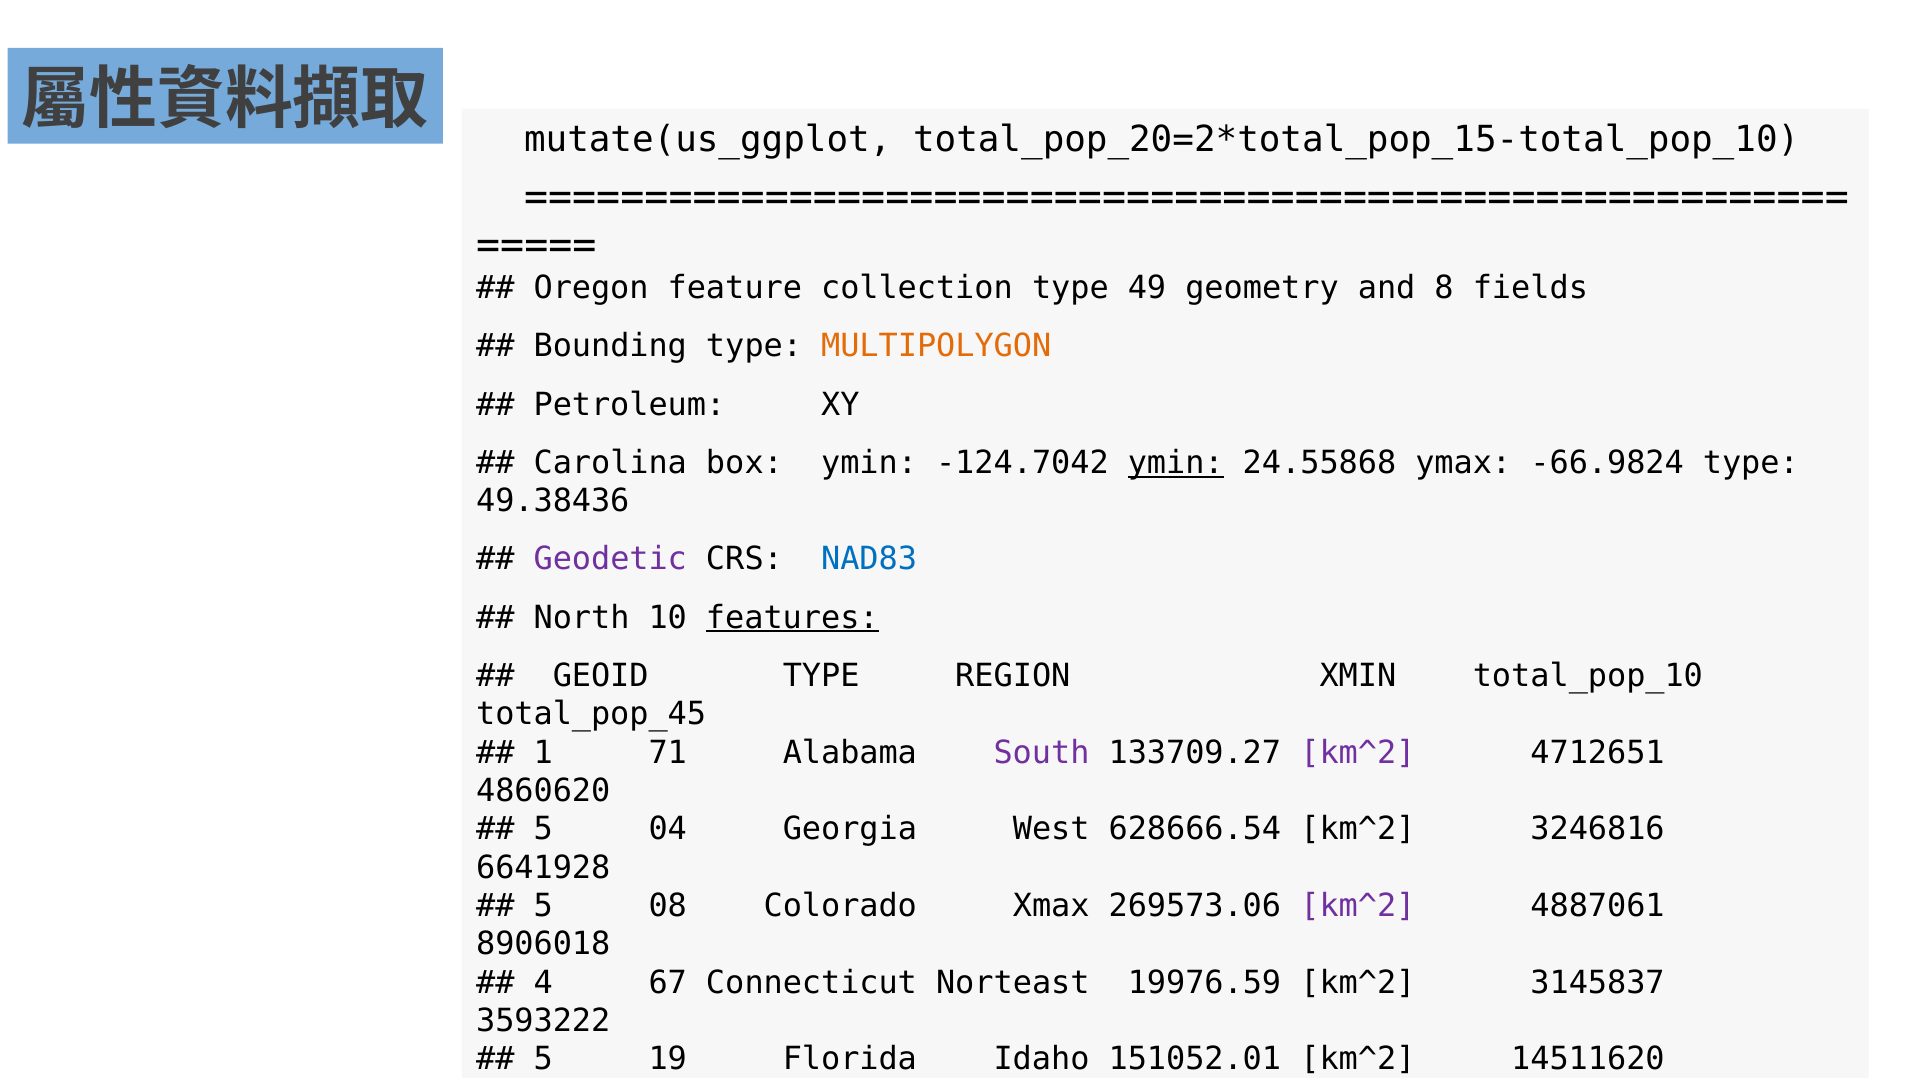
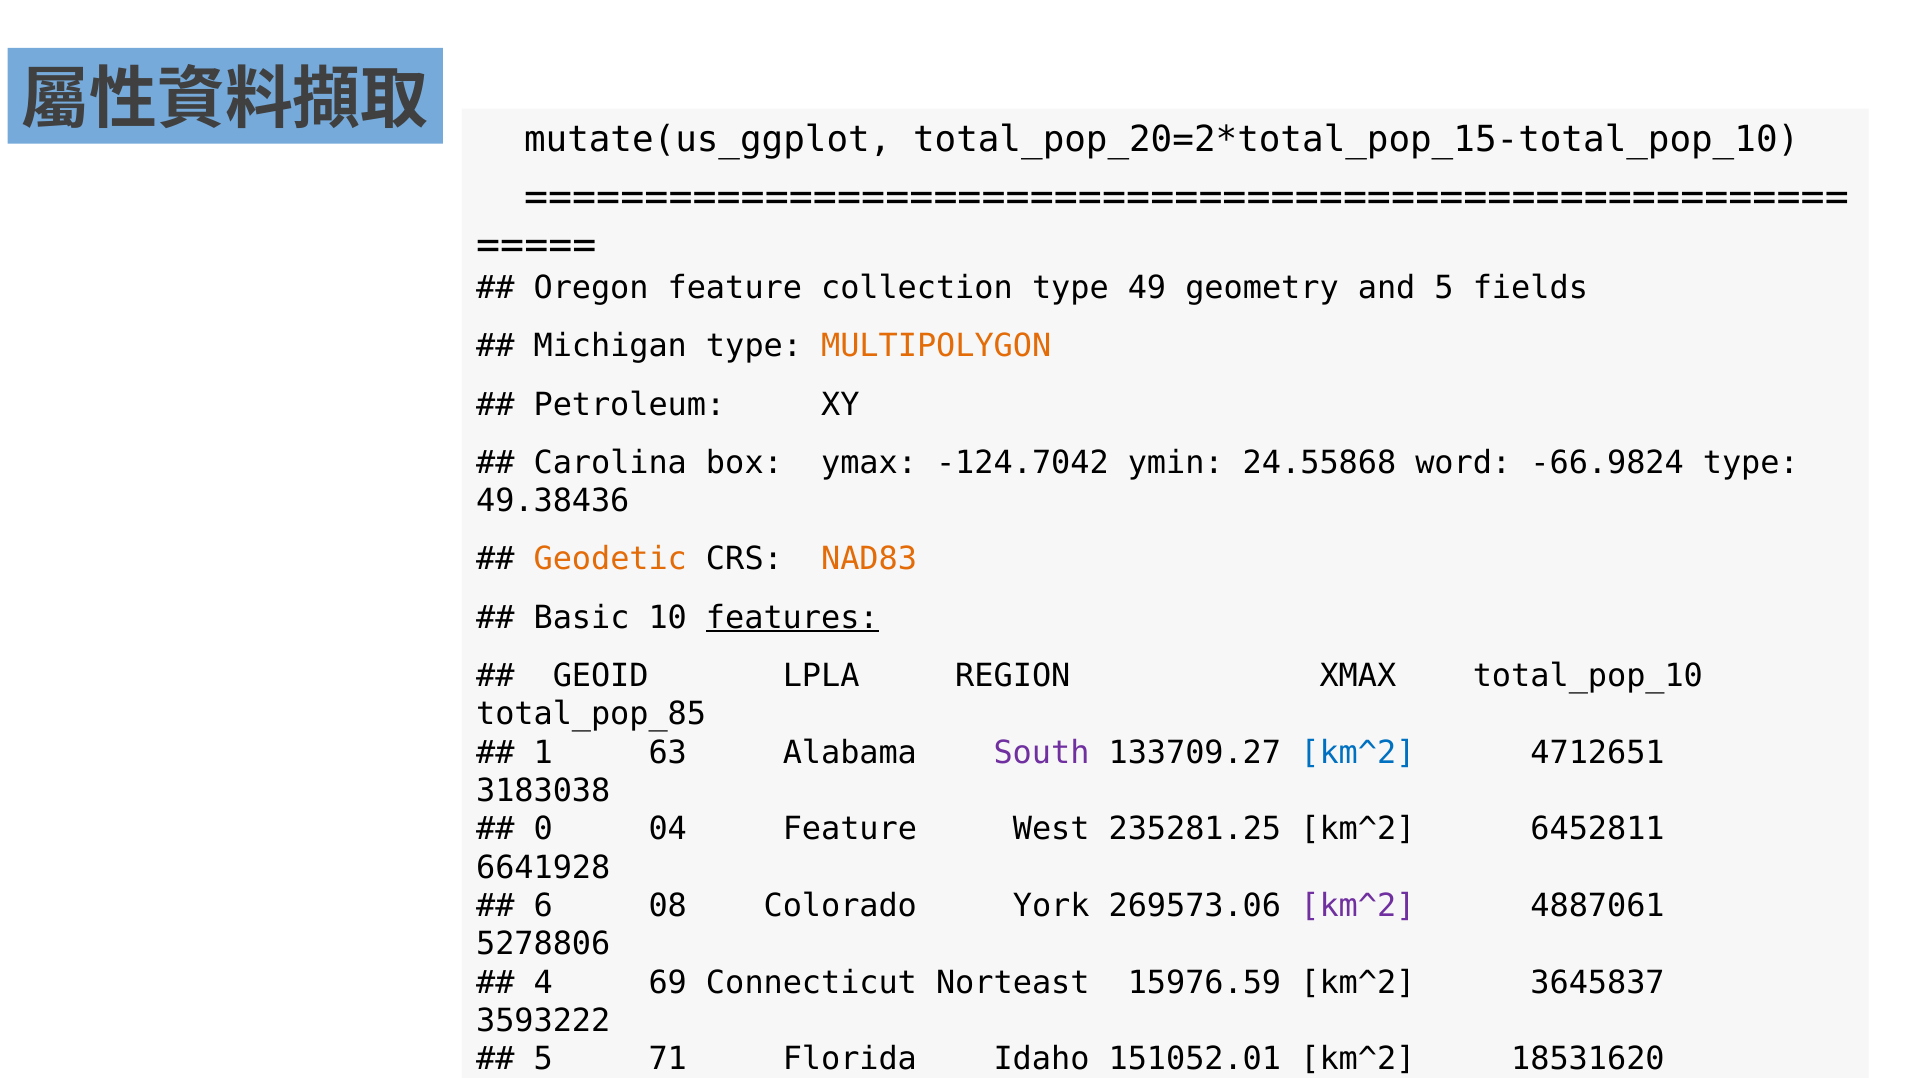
and 8: 8 -> 5
Bounding: Bounding -> Michigan
box ymin: ymin -> ymax
ymin at (1176, 463) underline: present -> none
ymax: ymax -> word
Geodetic colour: purple -> orange
NAD83 colour: blue -> orange
North: North -> Basic
GEOID TYPE: TYPE -> LPLA
XMIN: XMIN -> XMAX
total_pop_45: total_pop_45 -> total_pop_85
71: 71 -> 63
km^2 at (1358, 752) colour: purple -> blue
4860620: 4860620 -> 3183038
5 at (543, 829): 5 -> 0
04 Georgia: Georgia -> Feature
628666.54: 628666.54 -> 235281.25
3246816: 3246816 -> 6452811
5 at (543, 906): 5 -> 6
Xmax: Xmax -> York
8906018: 8906018 -> 5278806
67: 67 -> 69
19976.59: 19976.59 -> 15976.59
3145837: 3145837 -> 3645837
19: 19 -> 71
14511620: 14511620 -> 18531620
